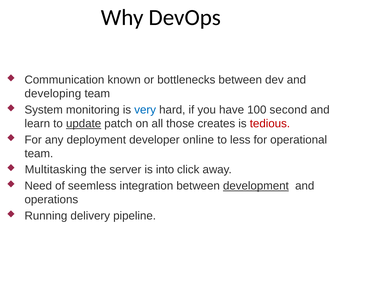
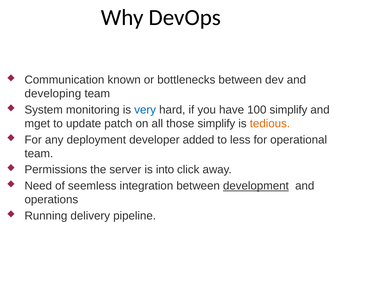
100 second: second -> simplify
learn: learn -> mget
update underline: present -> none
those creates: creates -> simplify
tedious colour: red -> orange
online: online -> added
Multitasking: Multitasking -> Permissions
